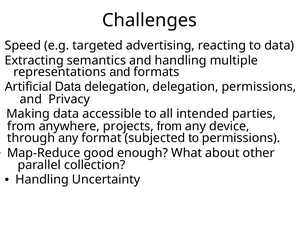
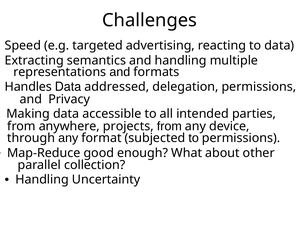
Artificial: Artificial -> Handles
Data delegation: delegation -> addressed
